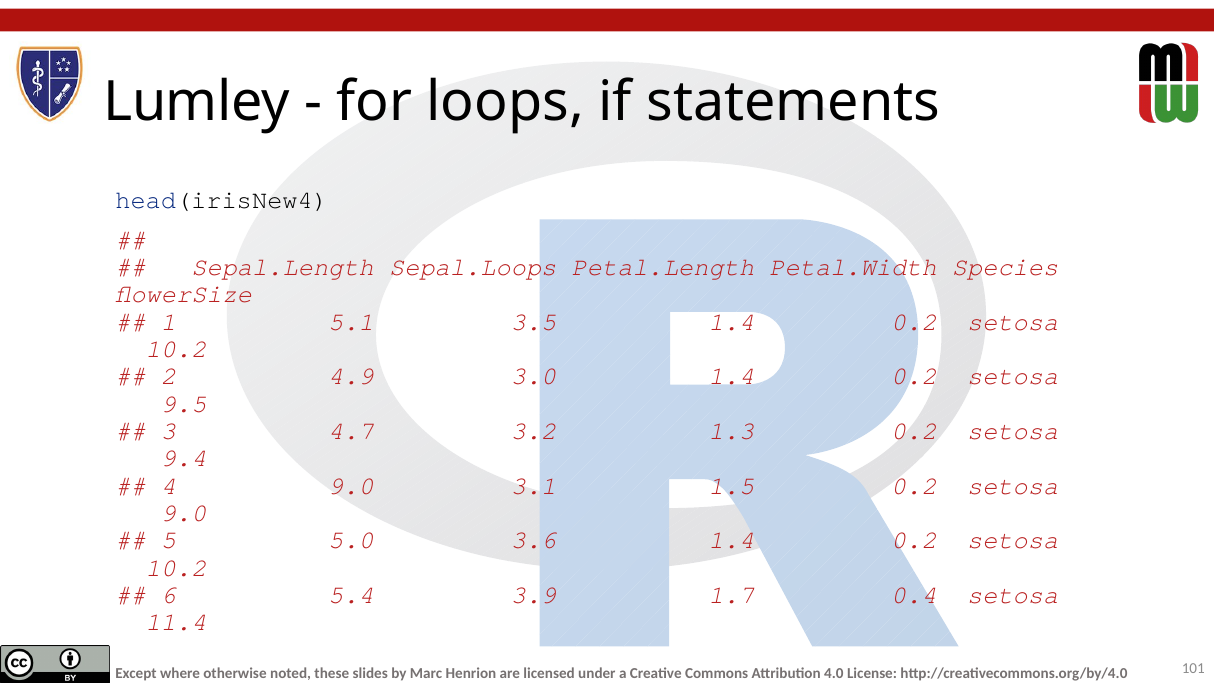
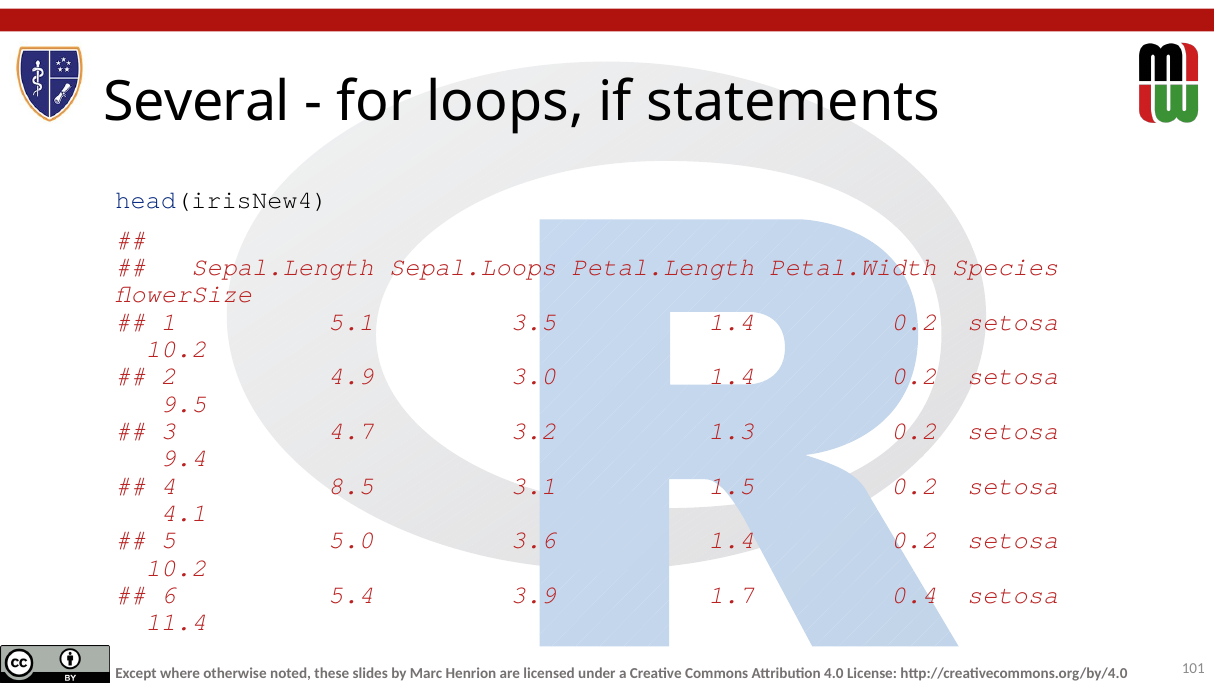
Lumley: Lumley -> Several
4 9.0: 9.0 -> 8.5
9.0 at (184, 513): 9.0 -> 4.1
